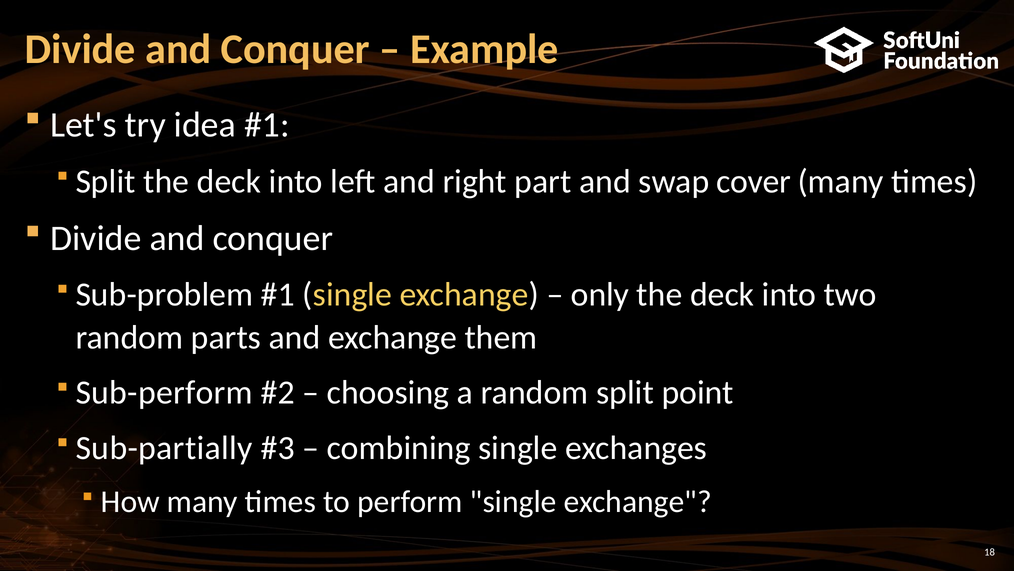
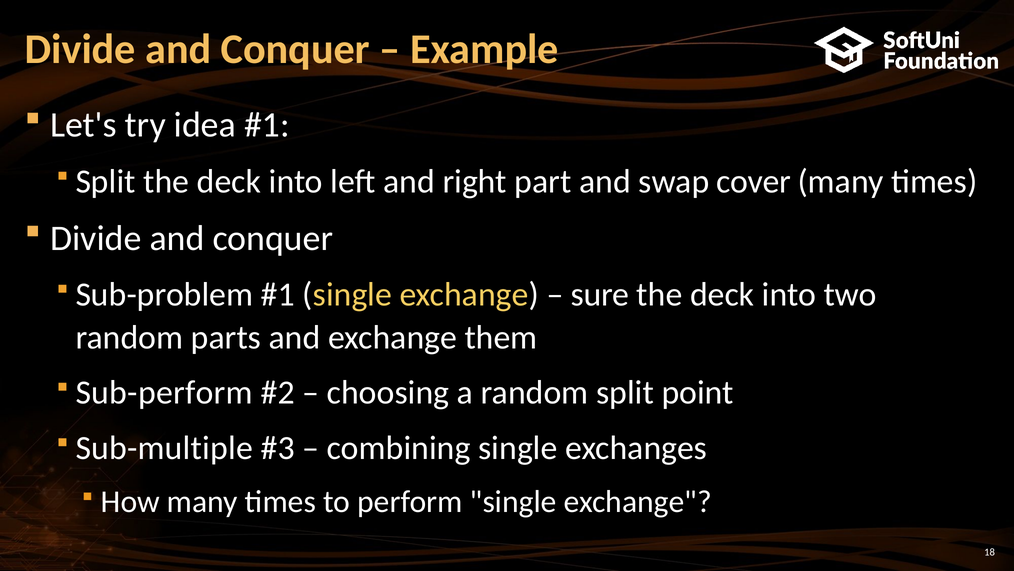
only: only -> sure
Sub-partially: Sub-partially -> Sub-multiple
